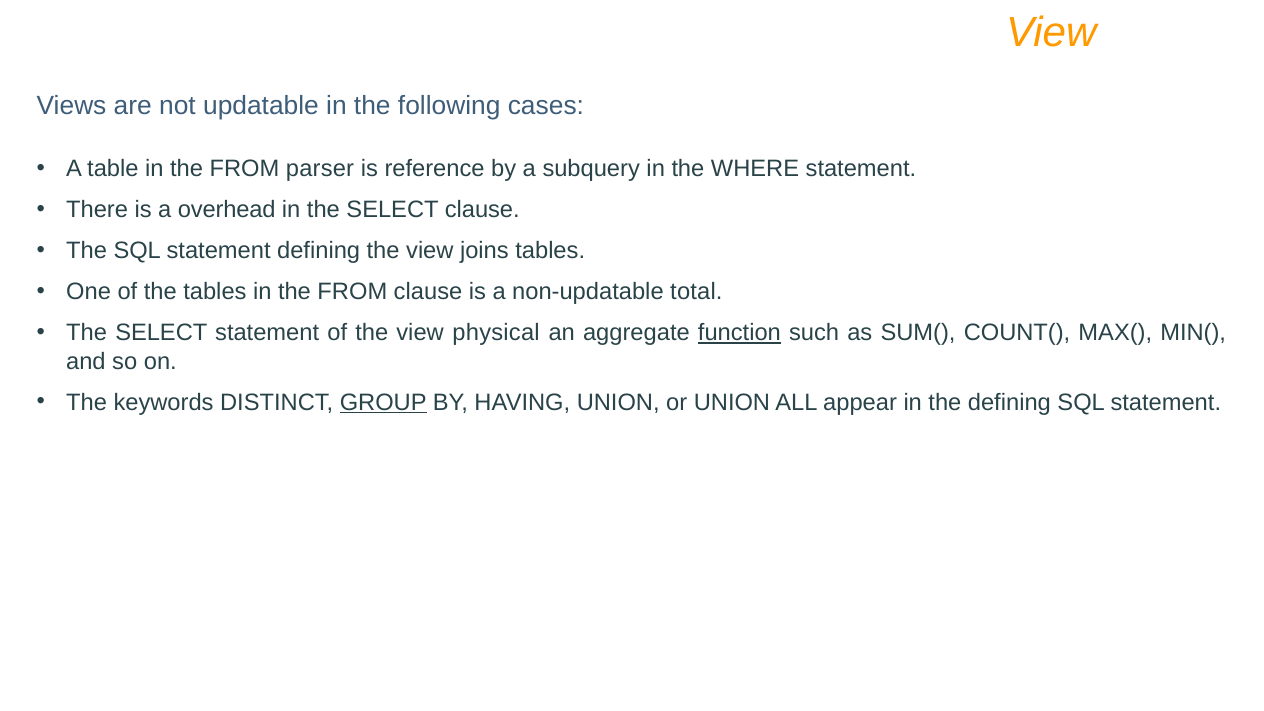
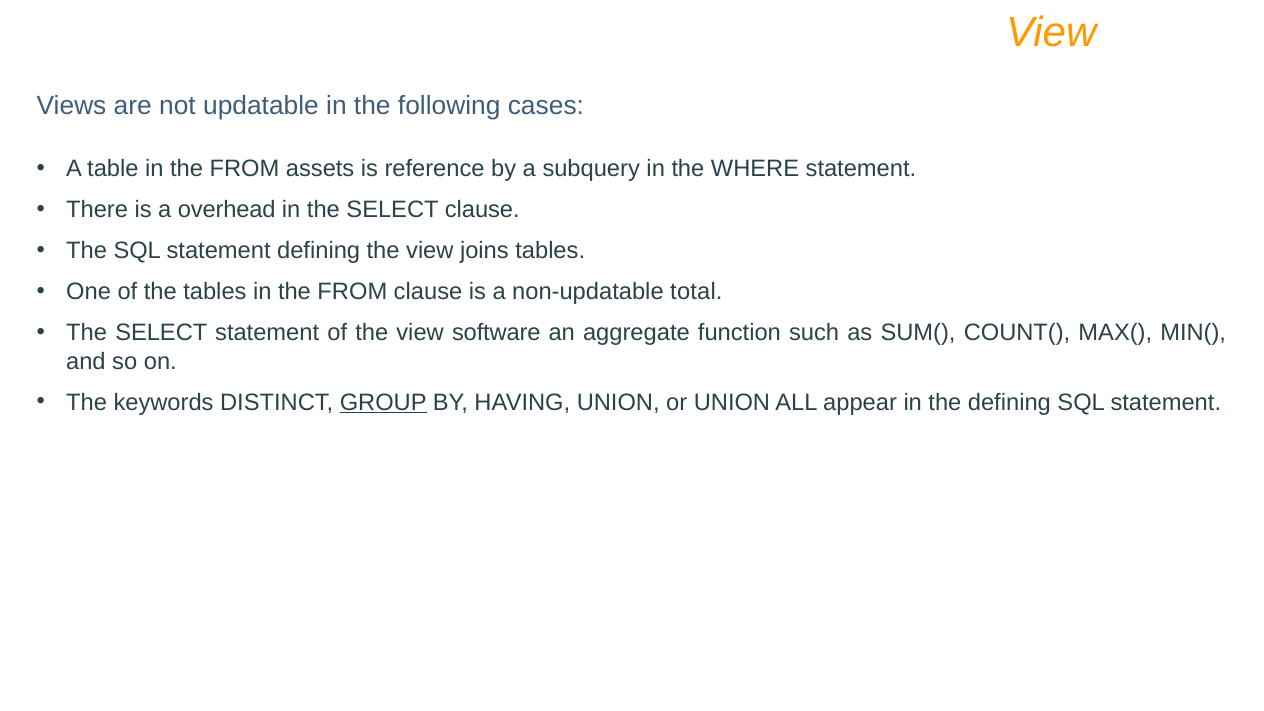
parser: parser -> assets
physical: physical -> software
function underline: present -> none
